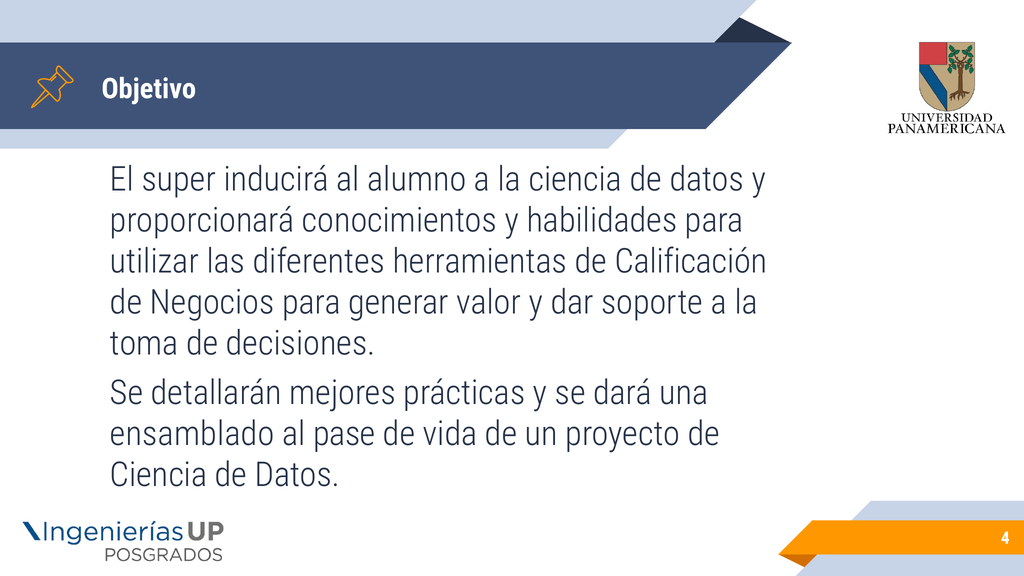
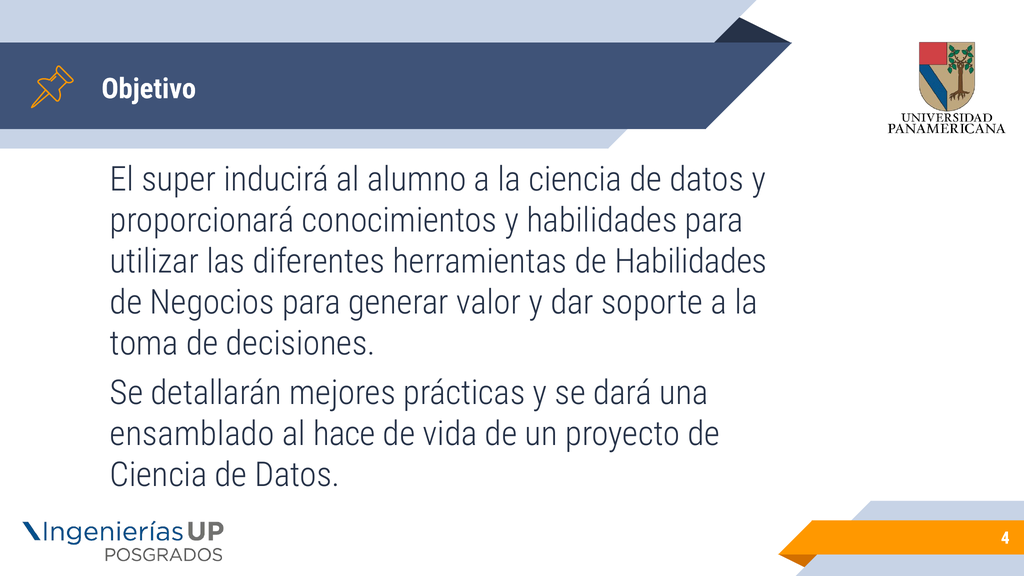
de Calificación: Calificación -> Habilidades
pase: pase -> hace
